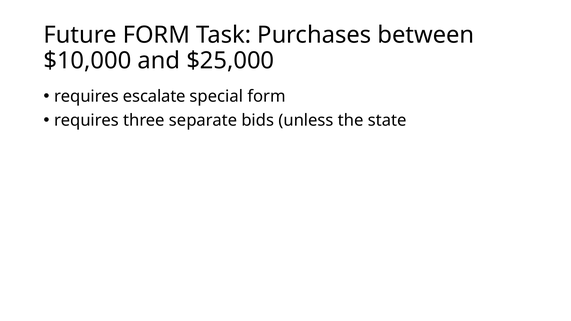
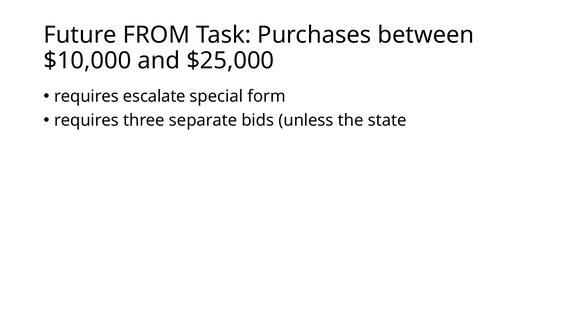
Future FORM: FORM -> FROM
